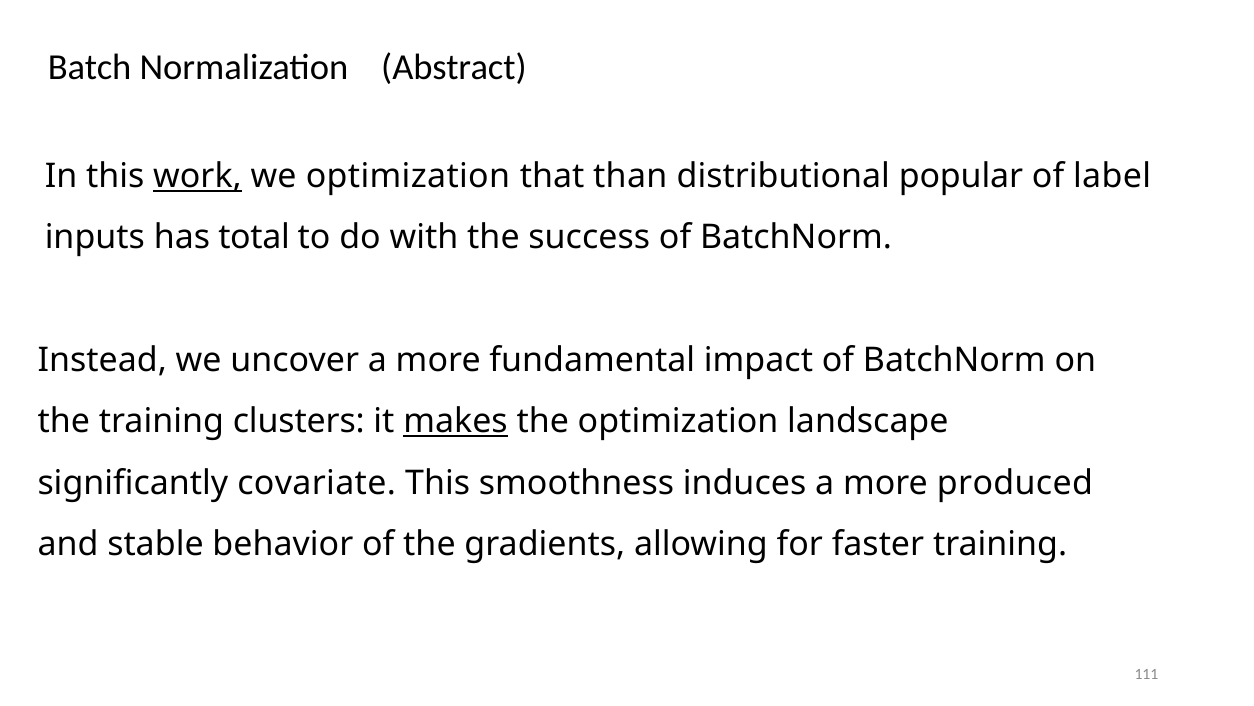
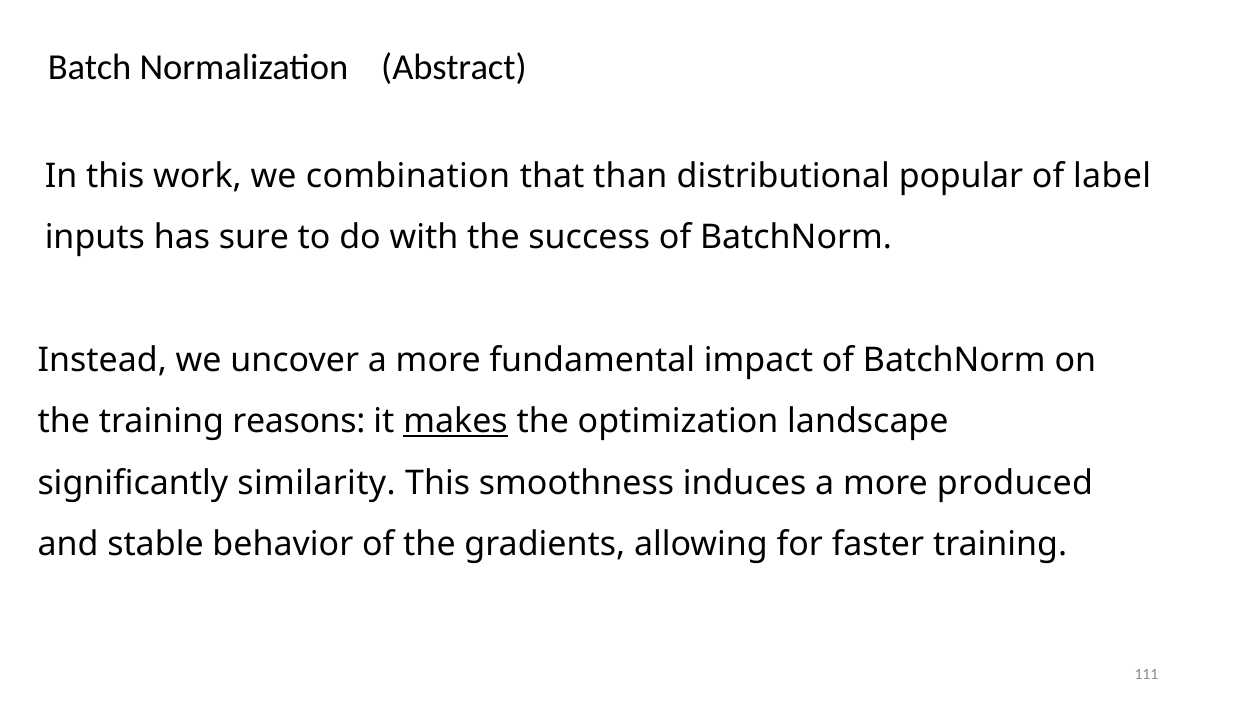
work underline: present -> none
we optimization: optimization -> combination
total: total -> sure
clusters: clusters -> reasons
covariate: covariate -> similarity
